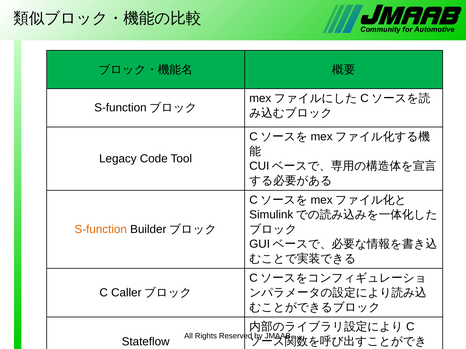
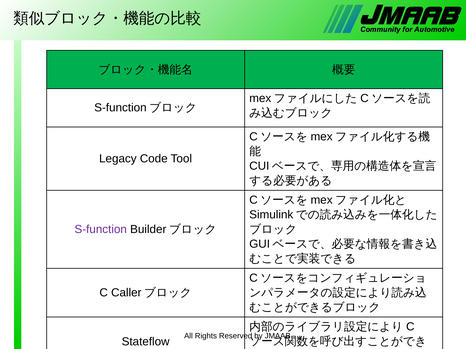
S-function colour: orange -> purple
